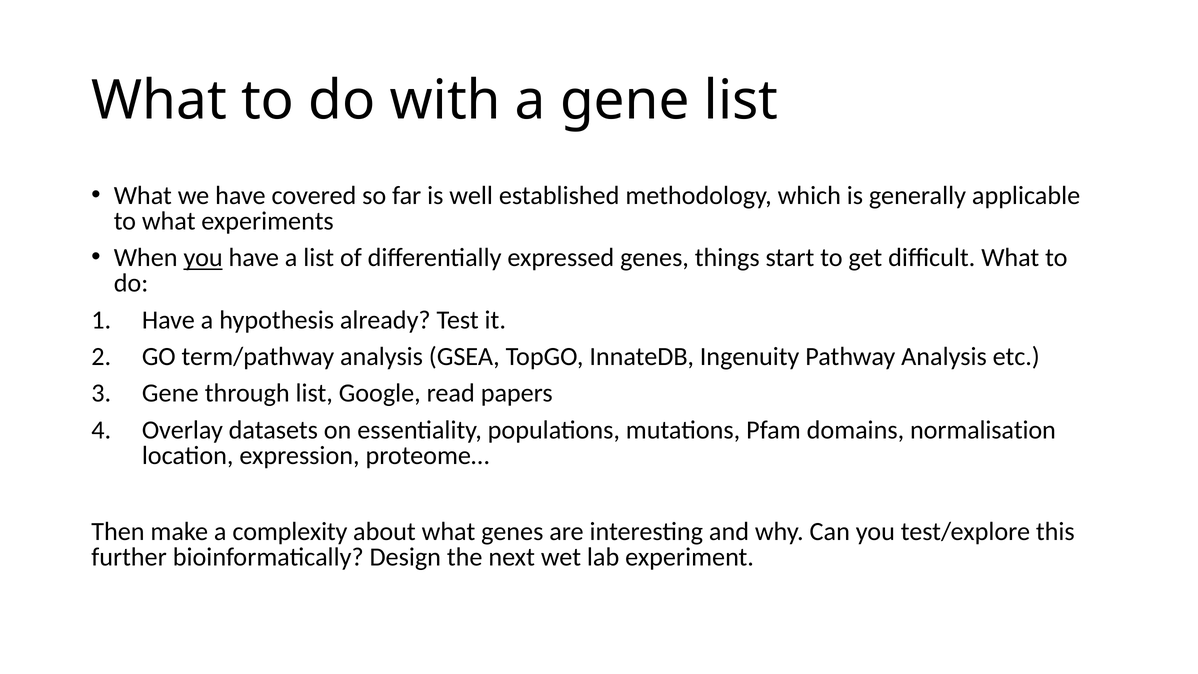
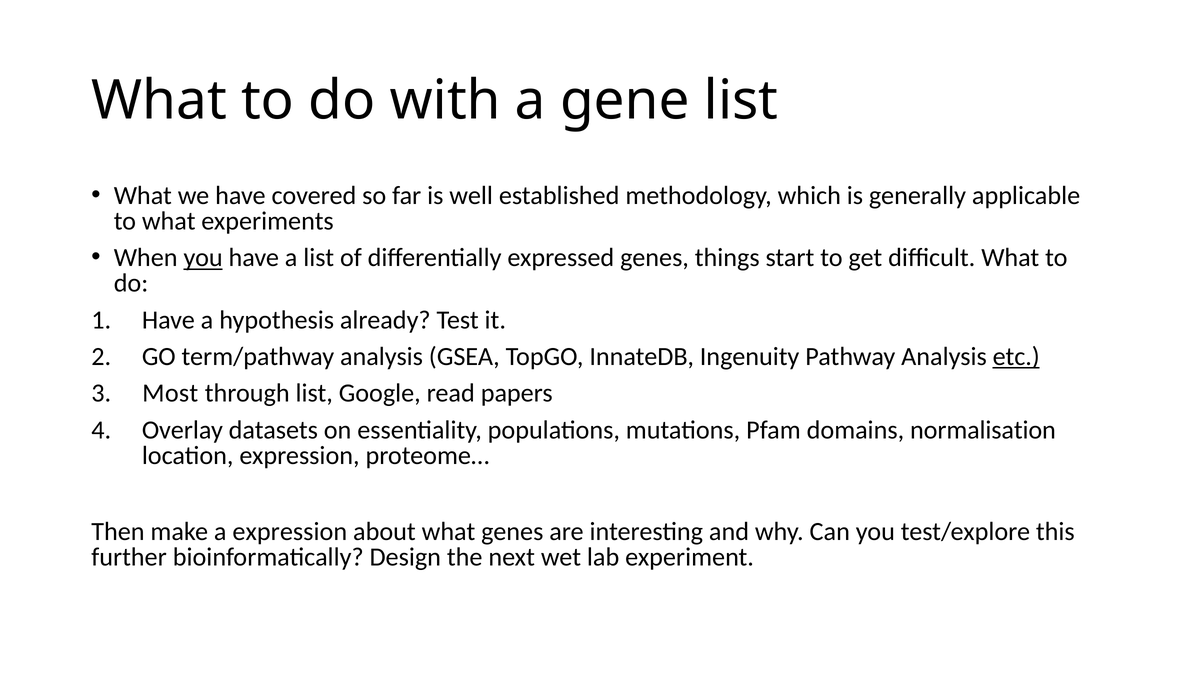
etc underline: none -> present
Gene at (170, 393): Gene -> Most
a complexity: complexity -> expression
